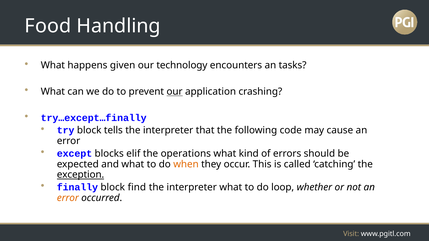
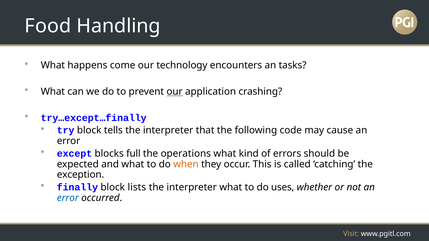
given: given -> come
elif: elif -> full
exception underline: present -> none
find: find -> lists
loop: loop -> uses
error at (68, 198) colour: orange -> blue
